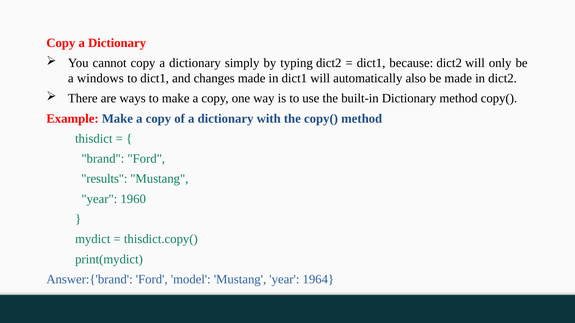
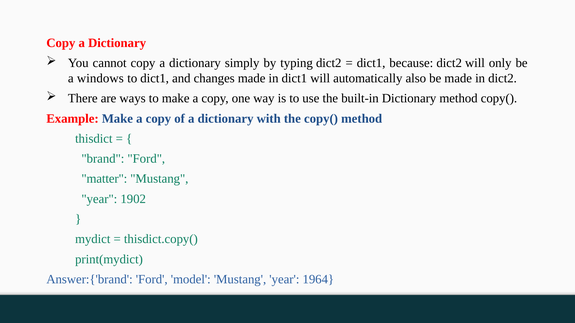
results: results -> matter
1960: 1960 -> 1902
